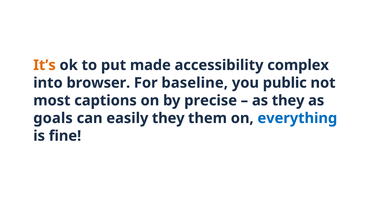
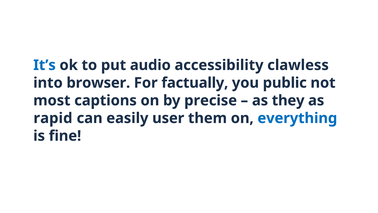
It’s colour: orange -> blue
made: made -> audio
complex: complex -> clawless
baseline: baseline -> factually
goals: goals -> rapid
easily they: they -> user
